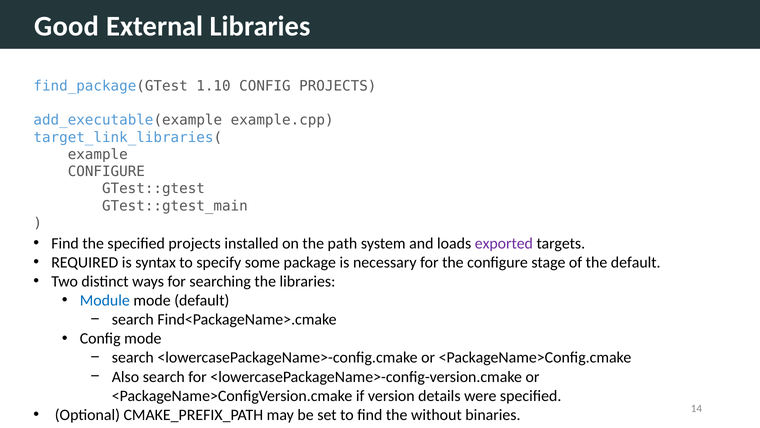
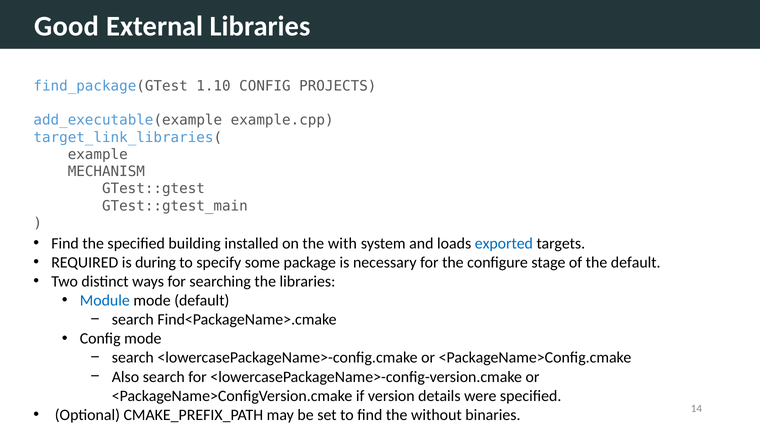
CONFIGURE at (106, 171): CONFIGURE -> MECHANISM
specified projects: projects -> building
path: path -> with
exported colour: purple -> blue
syntax: syntax -> during
